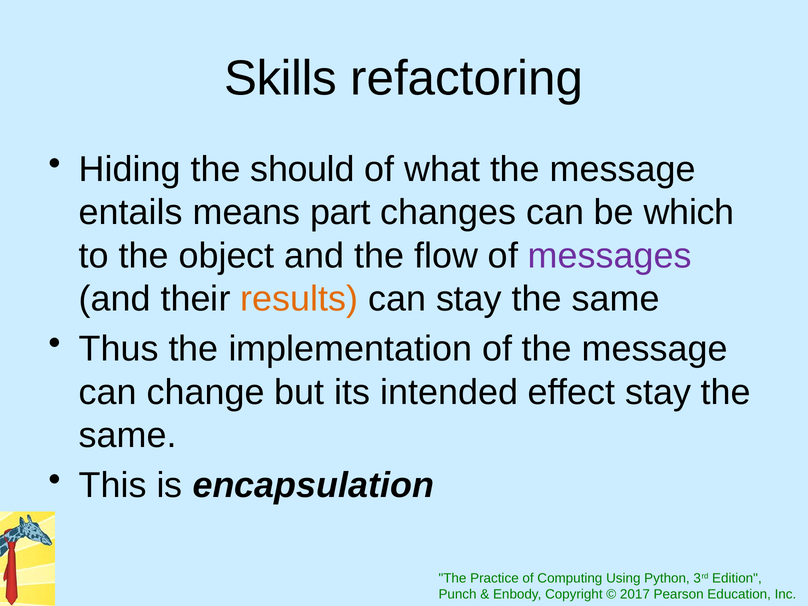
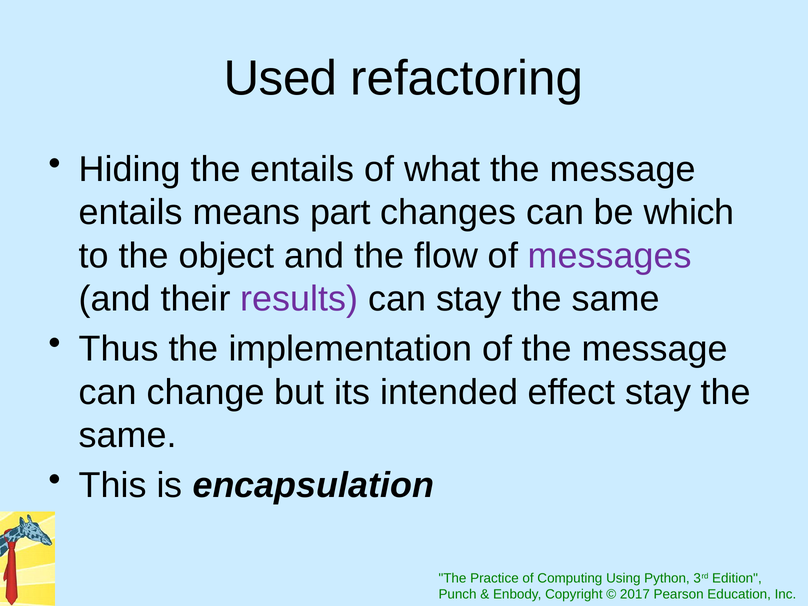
Skills: Skills -> Used
the should: should -> entails
results colour: orange -> purple
